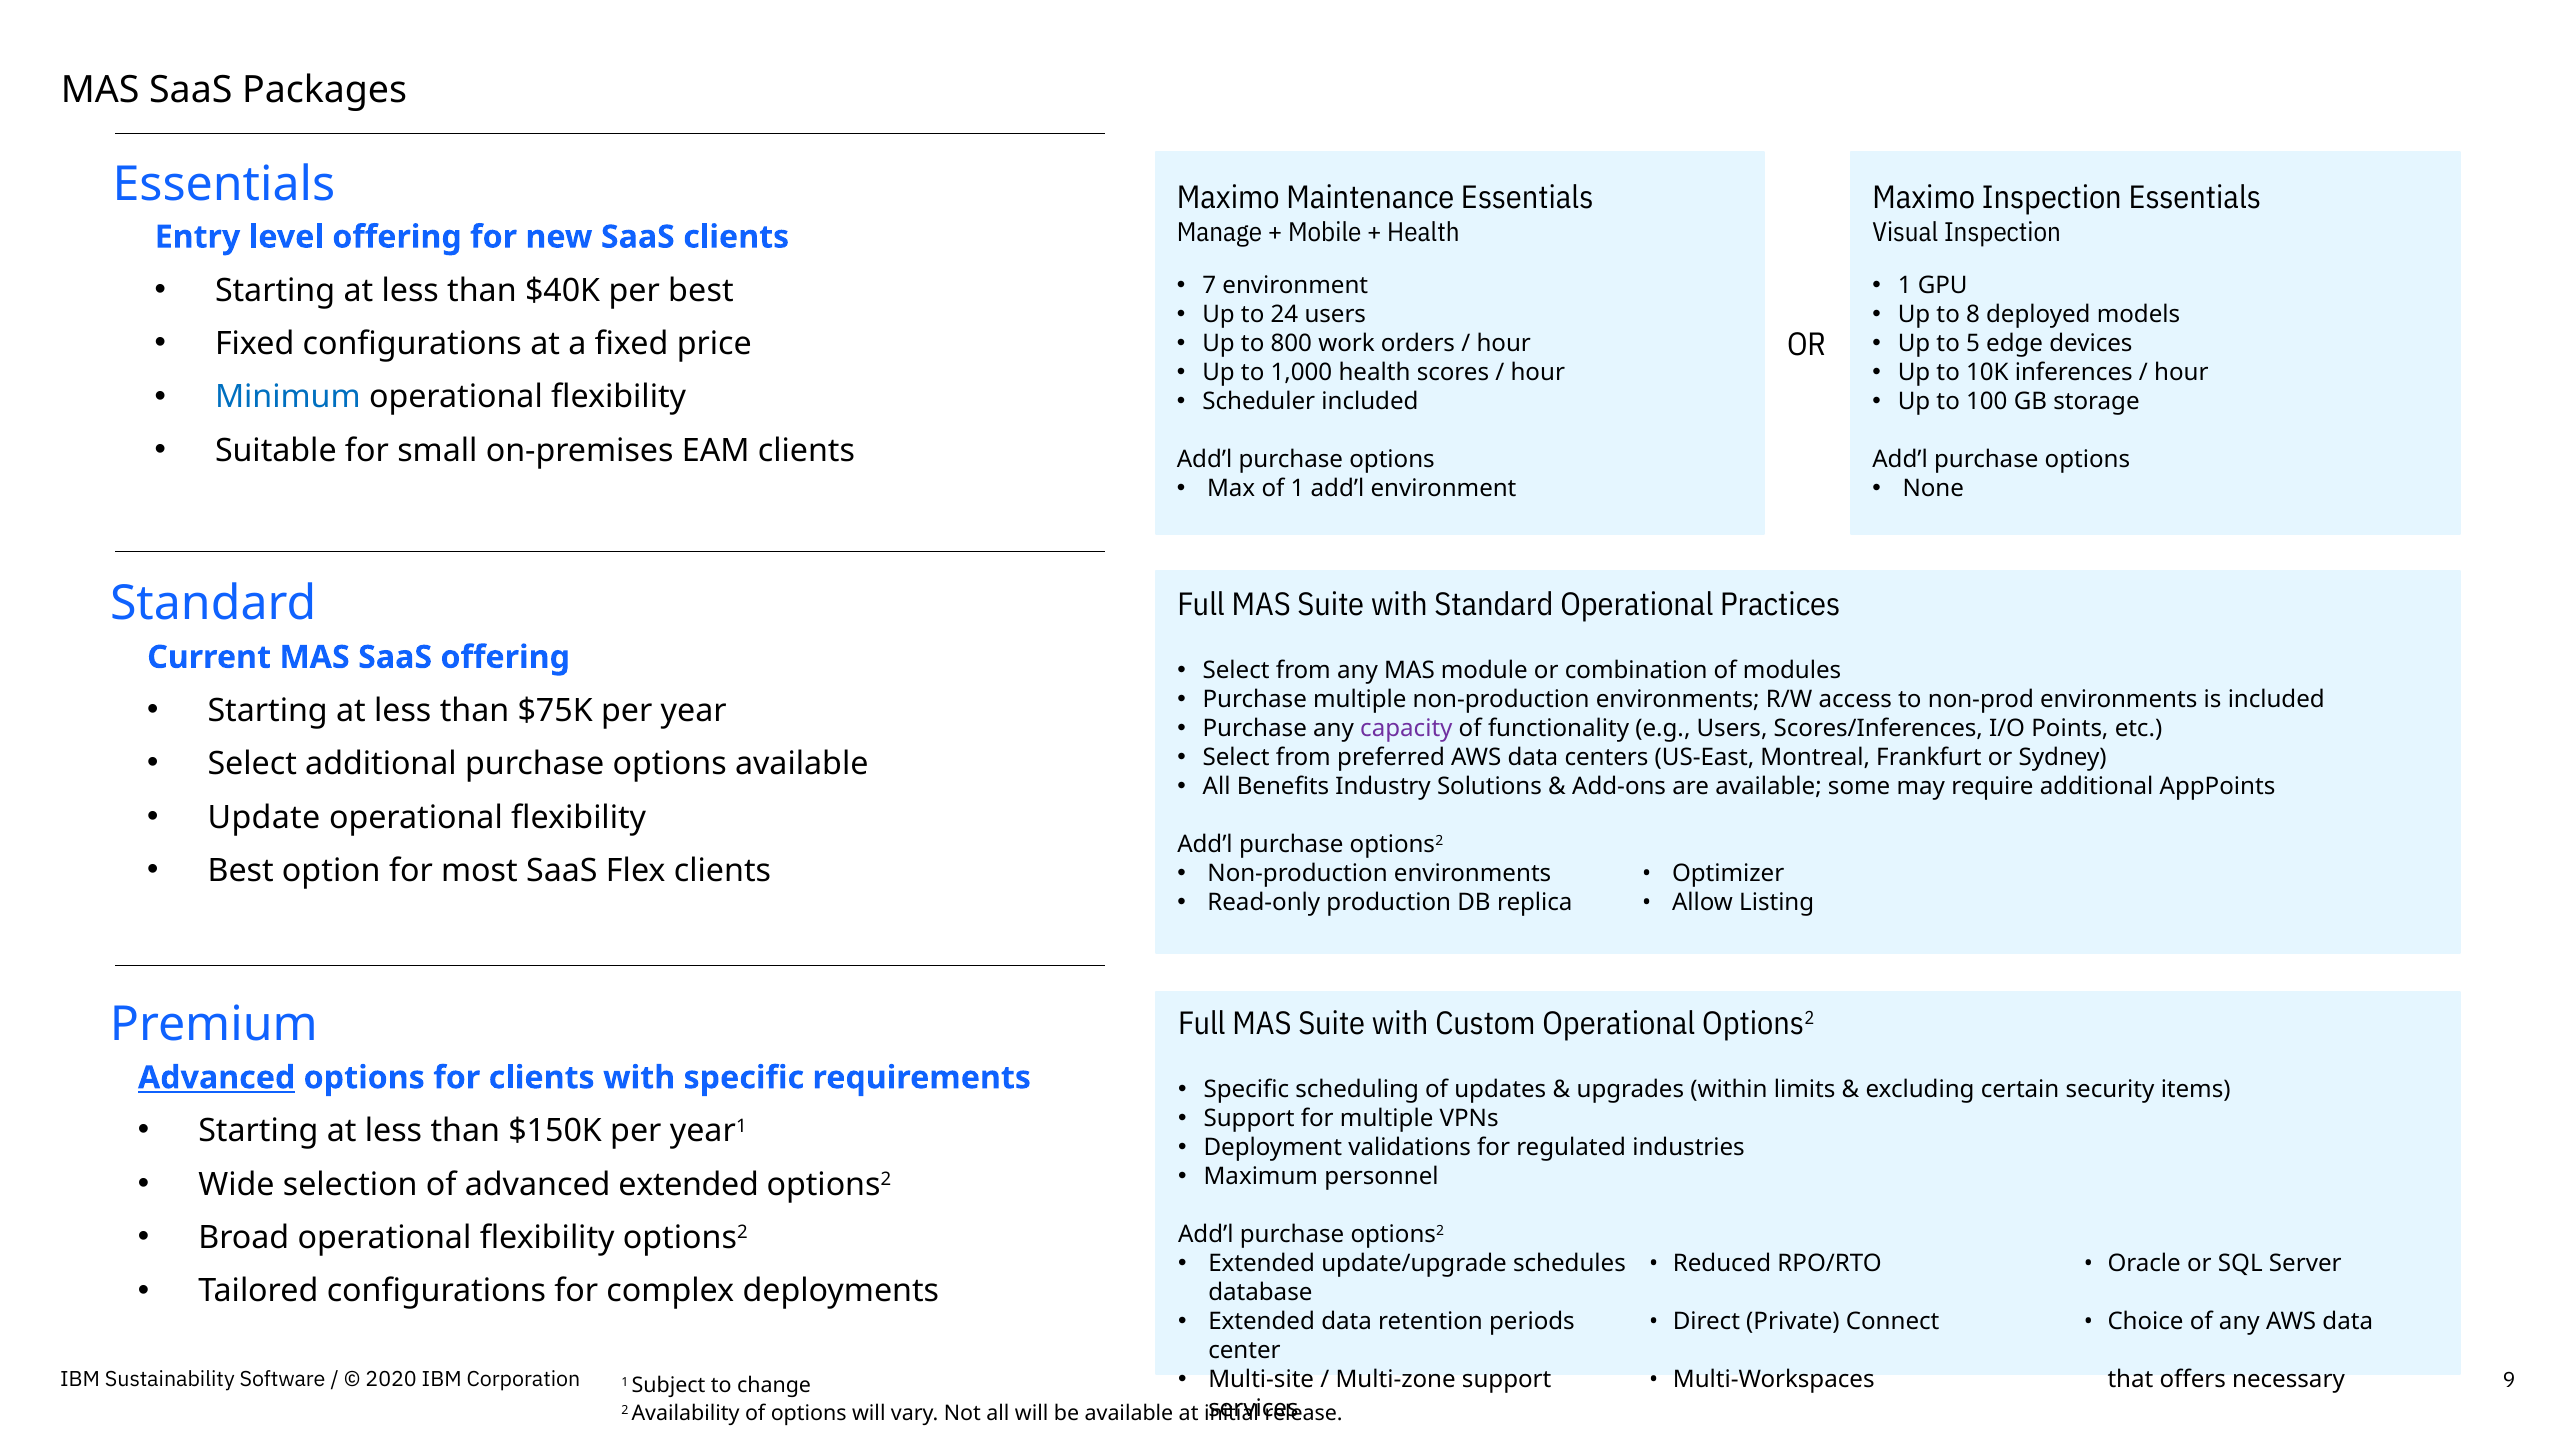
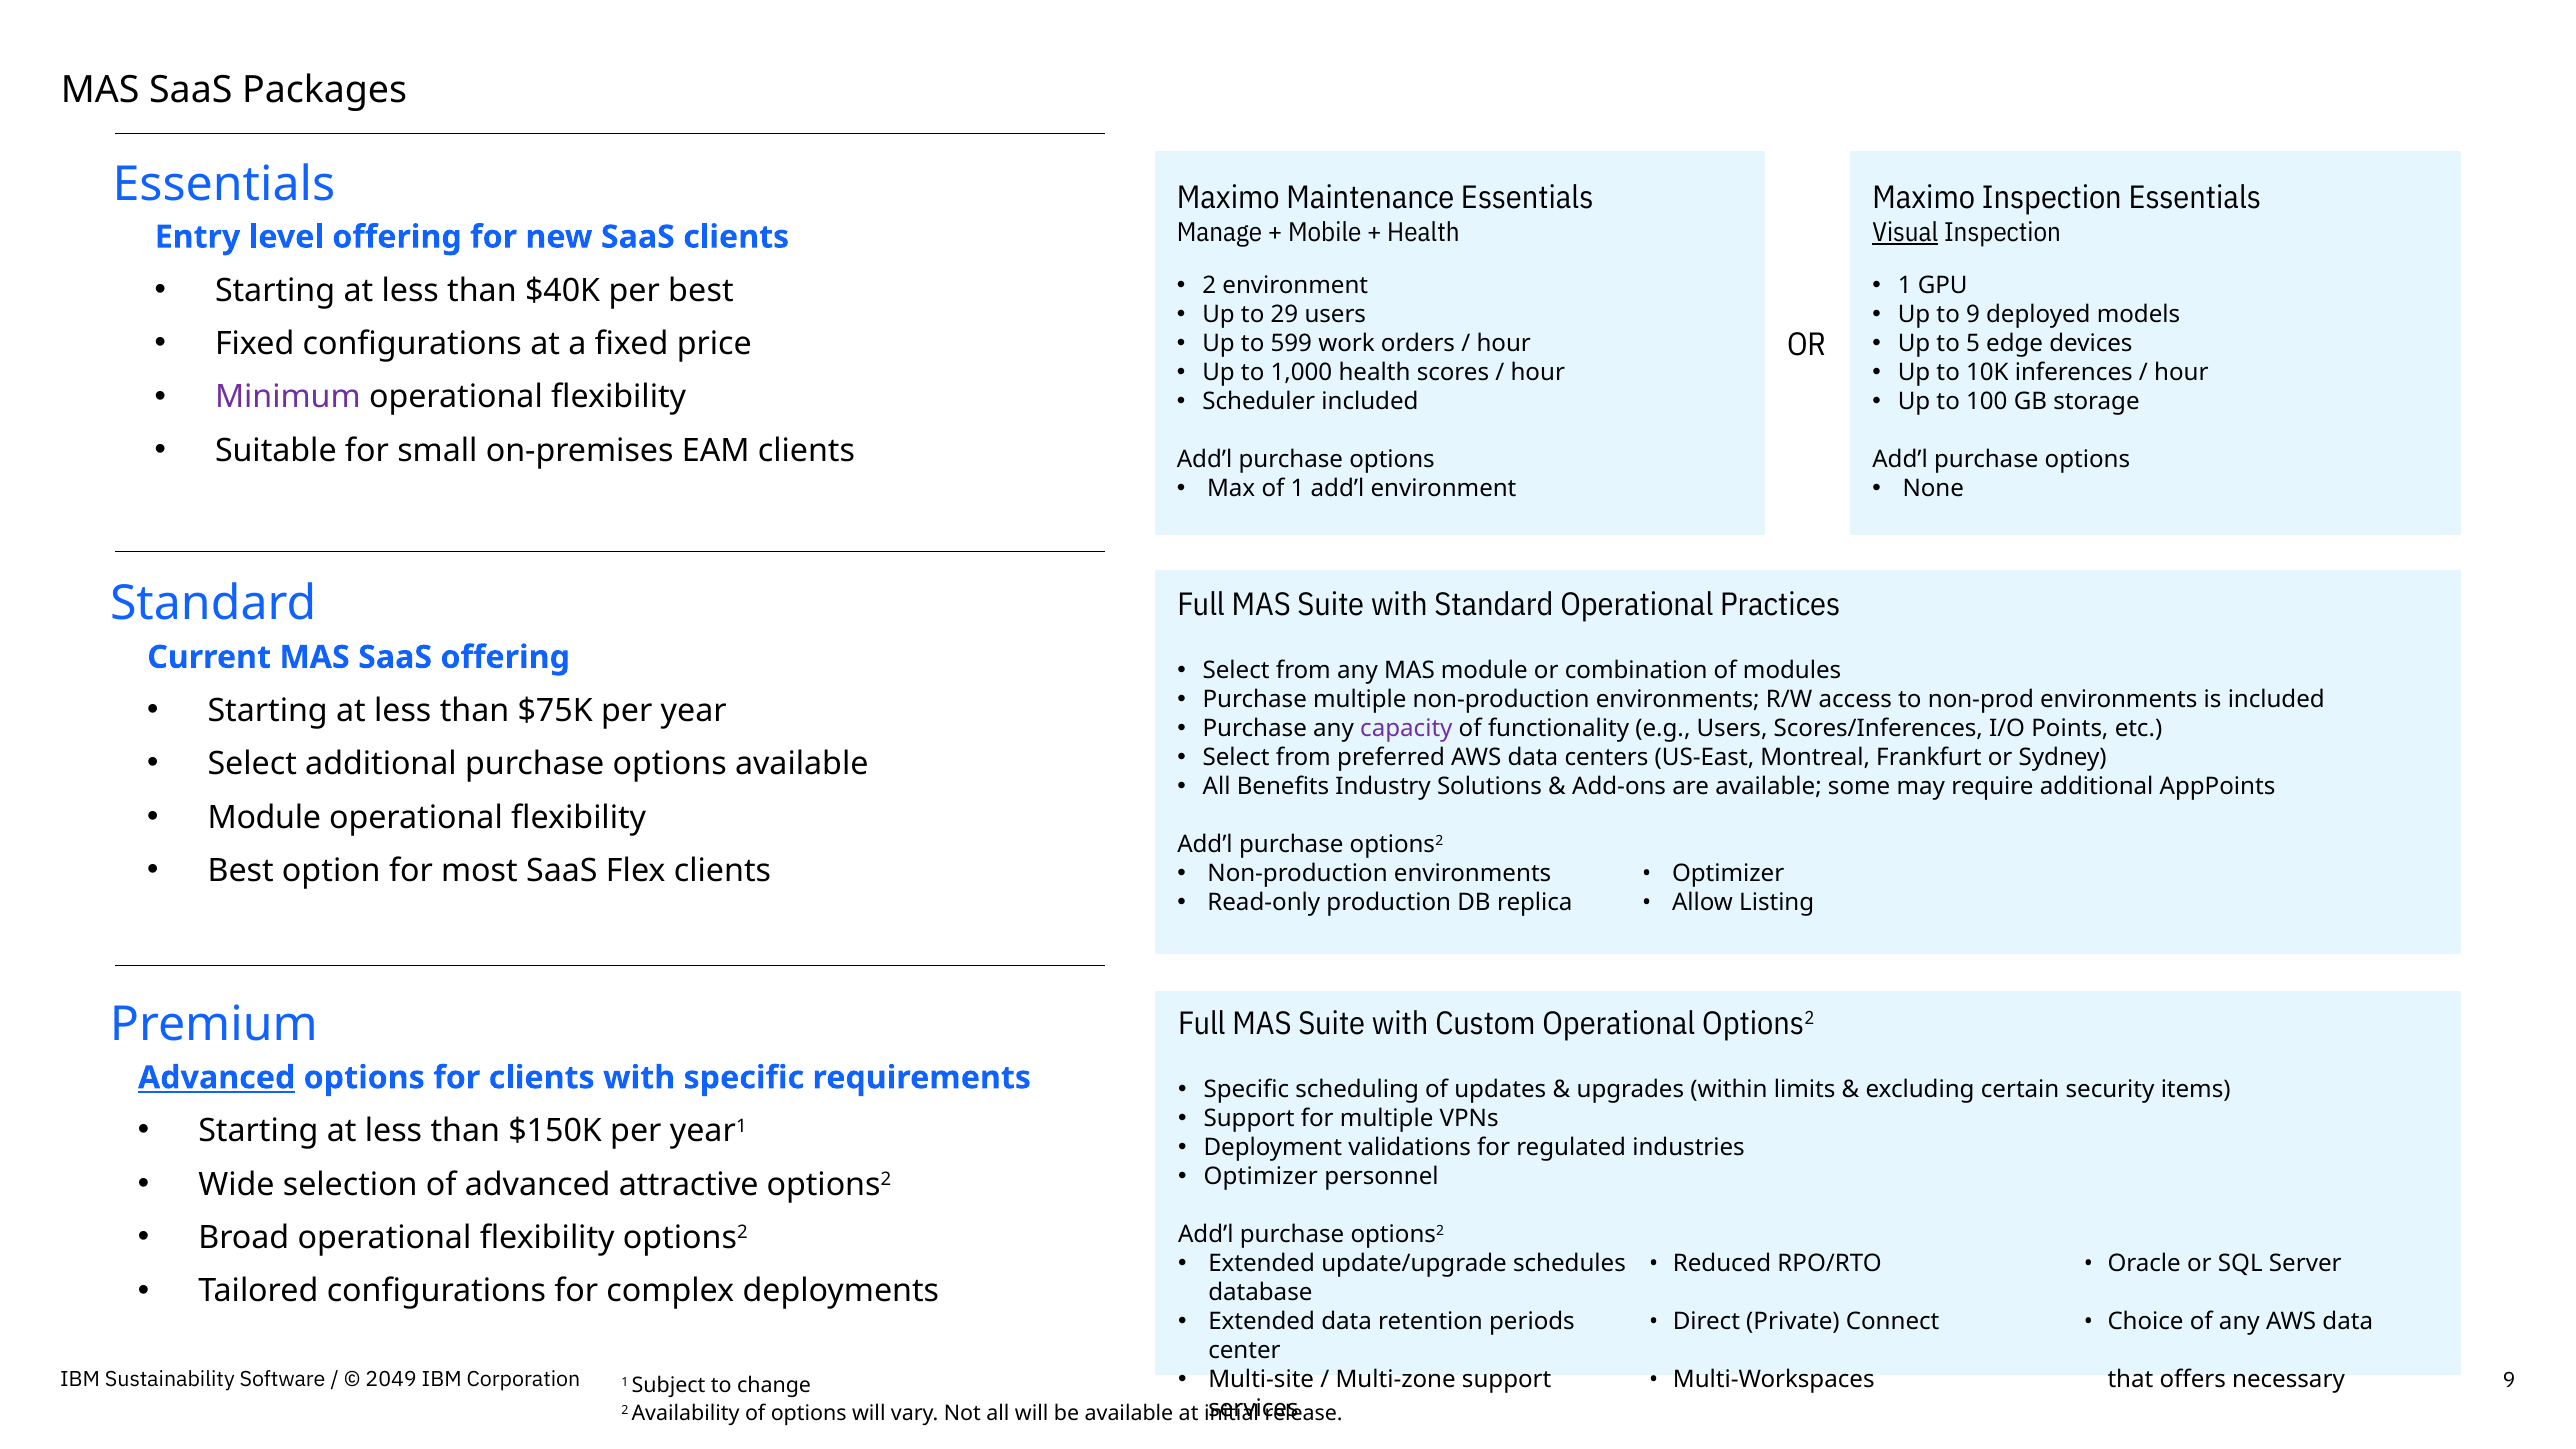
Visual underline: none -> present
7 at (1209, 286): 7 -> 2
24: 24 -> 29
to 8: 8 -> 9
800: 800 -> 599
Minimum colour: blue -> purple
Update at (264, 817): Update -> Module
Maximum at (1261, 1177): Maximum -> Optimizer
advanced extended: extended -> attractive
2020: 2020 -> 2049
